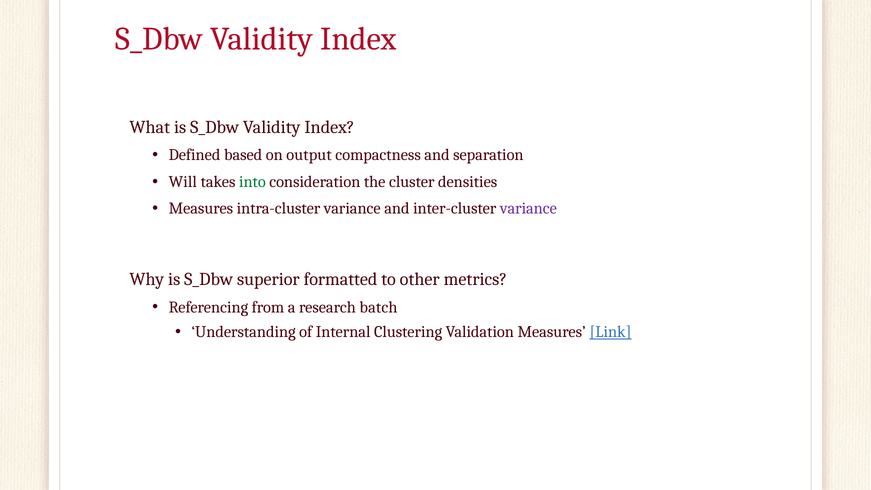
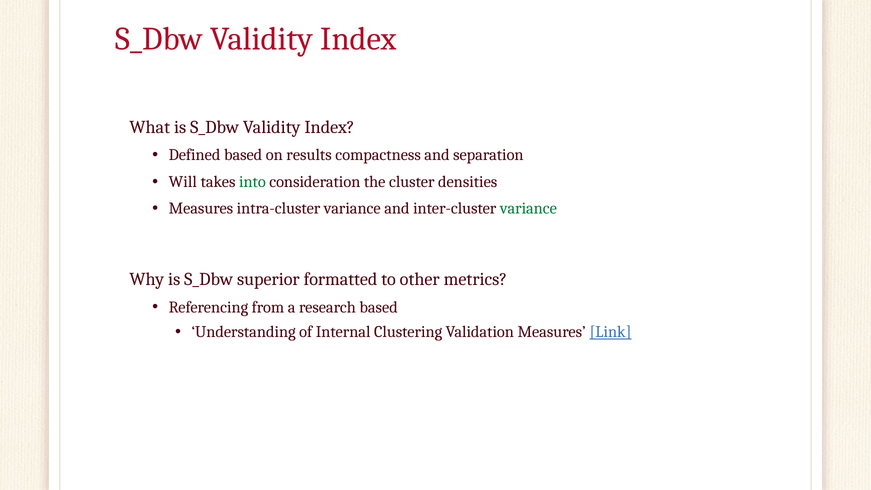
output: output -> results
variance at (528, 209) colour: purple -> green
research batch: batch -> based
